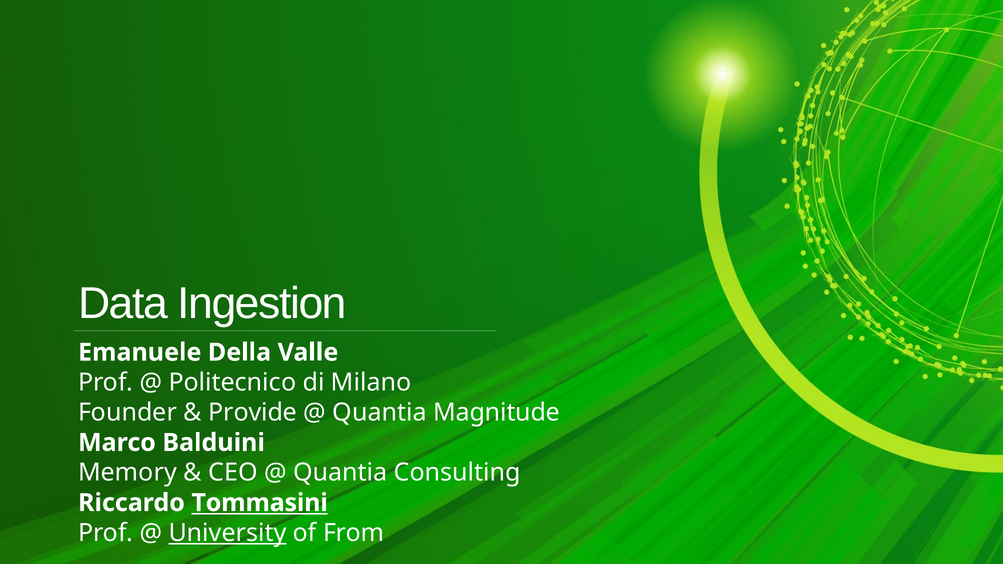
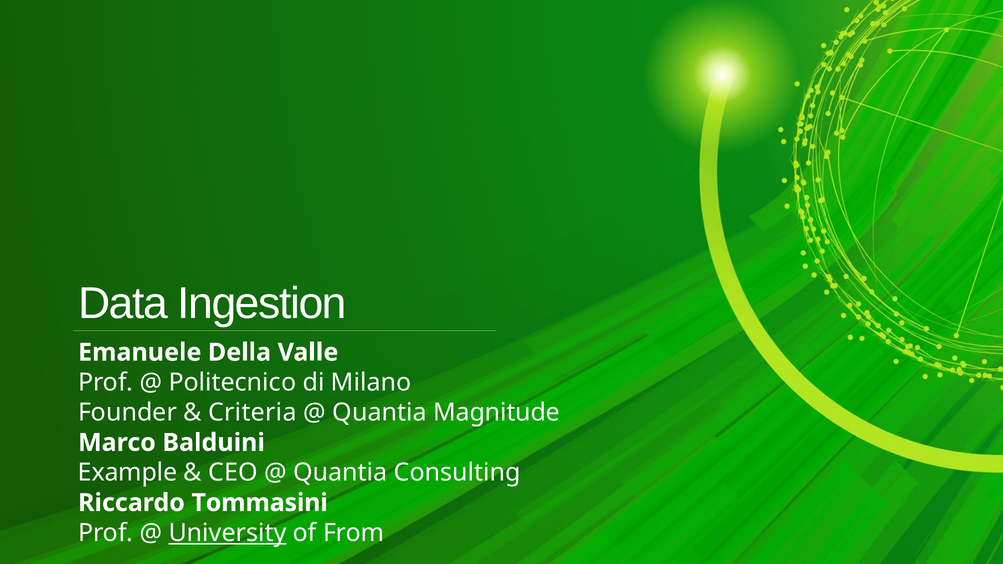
Provide: Provide -> Criteria
Memory: Memory -> Example
Tommasini underline: present -> none
